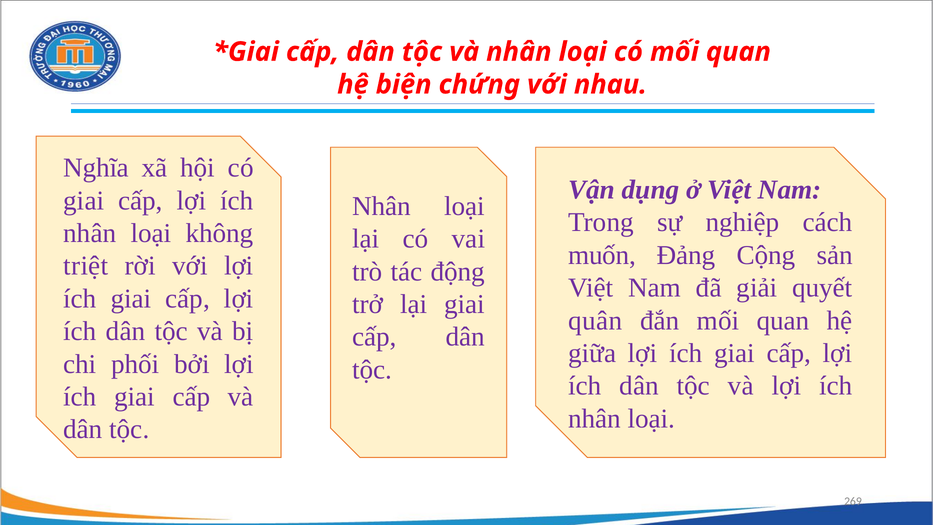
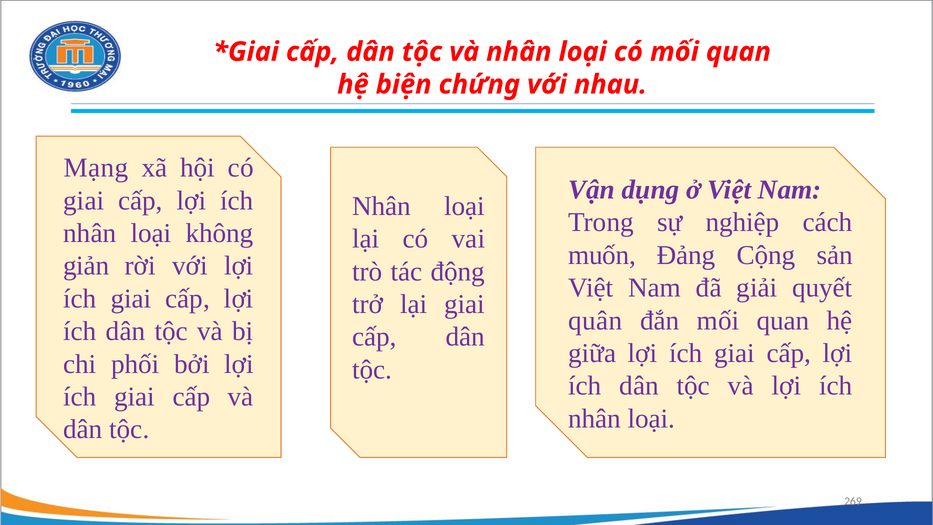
Nghĩa: Nghĩa -> Mạng
triệt: triệt -> giản
